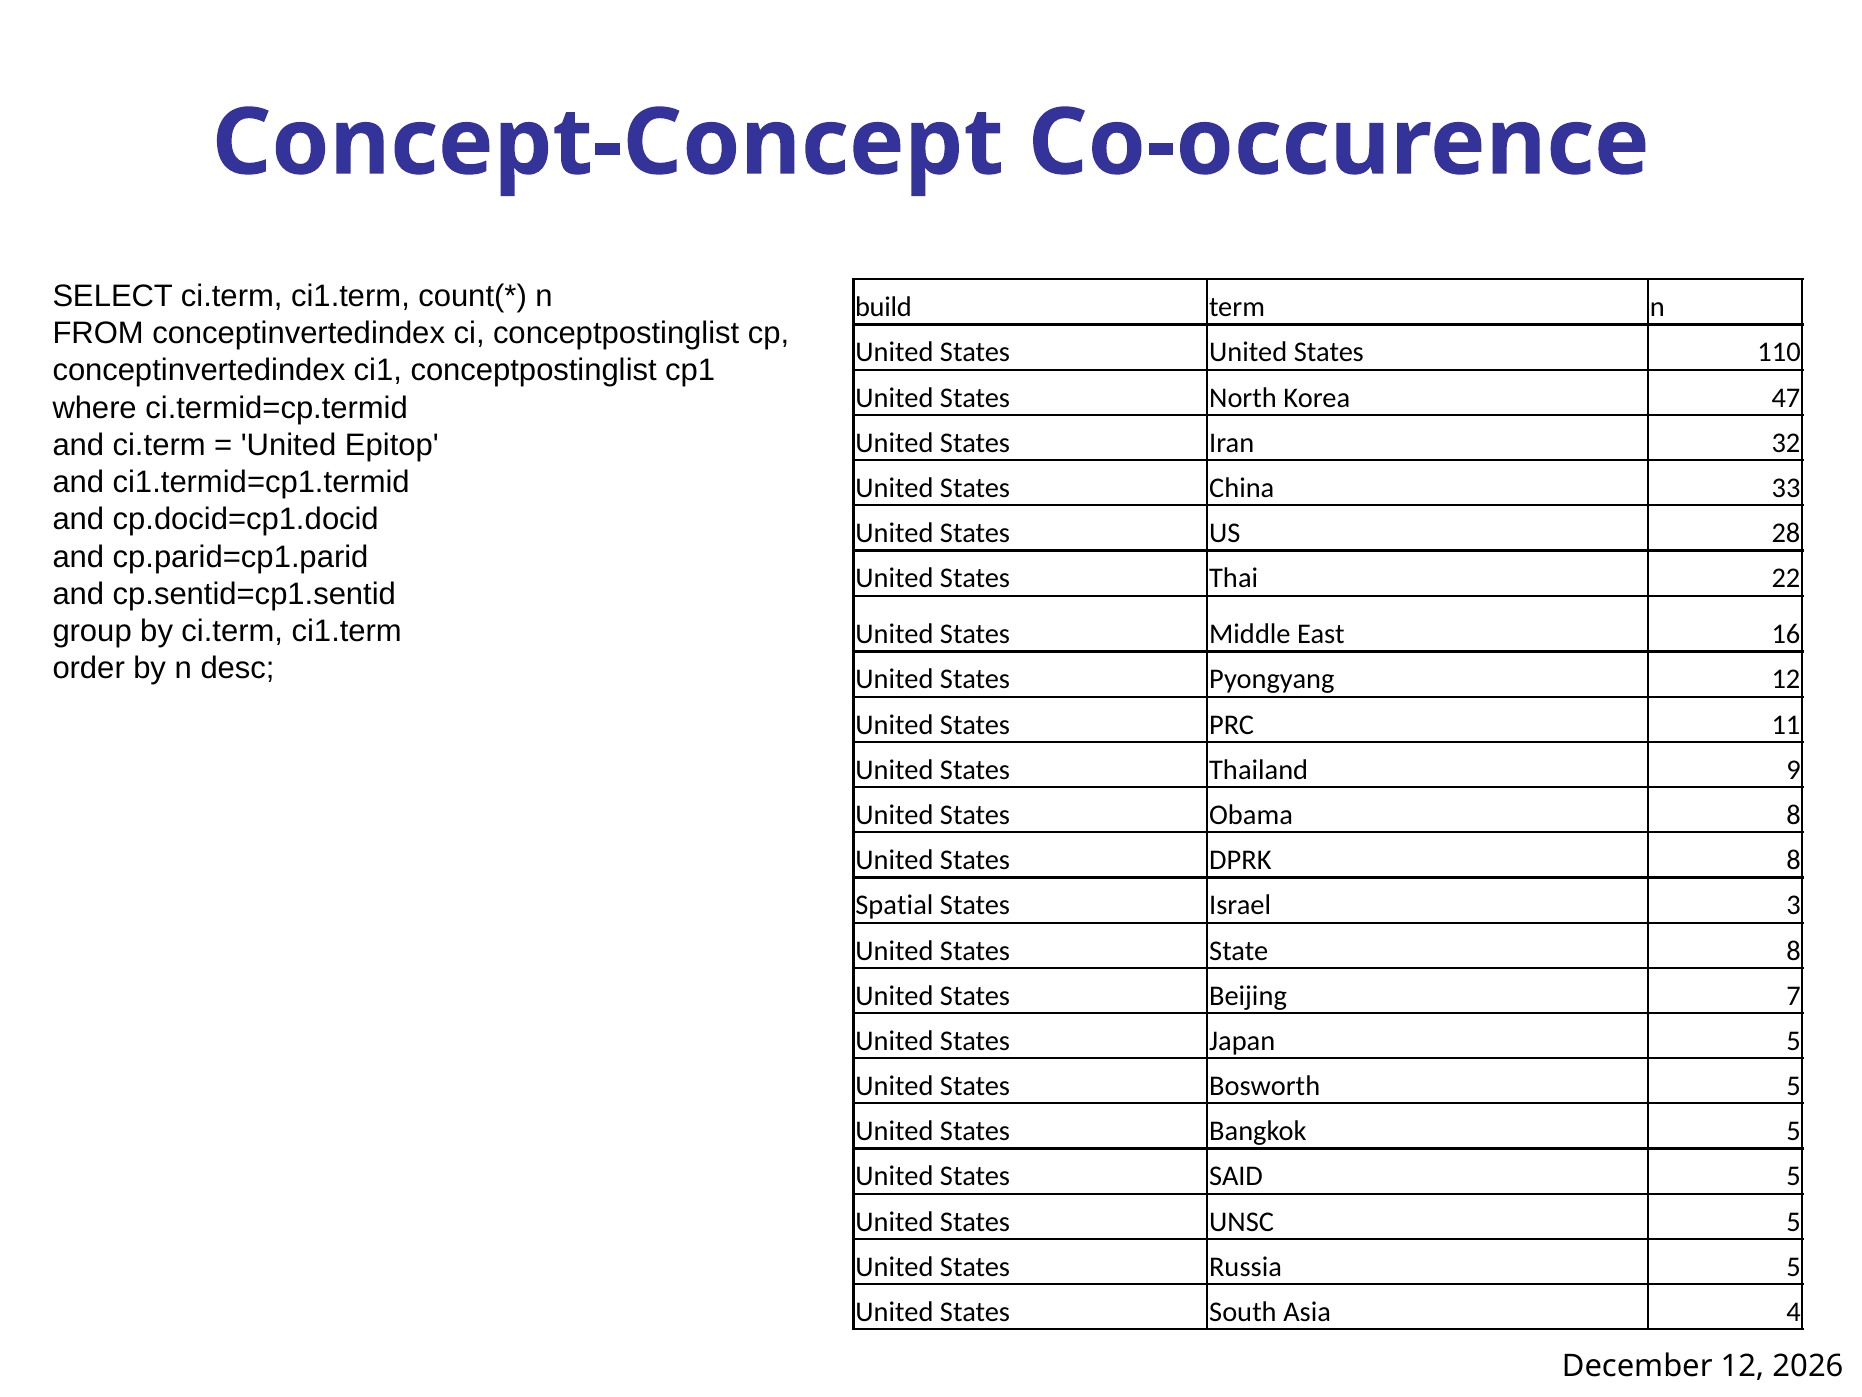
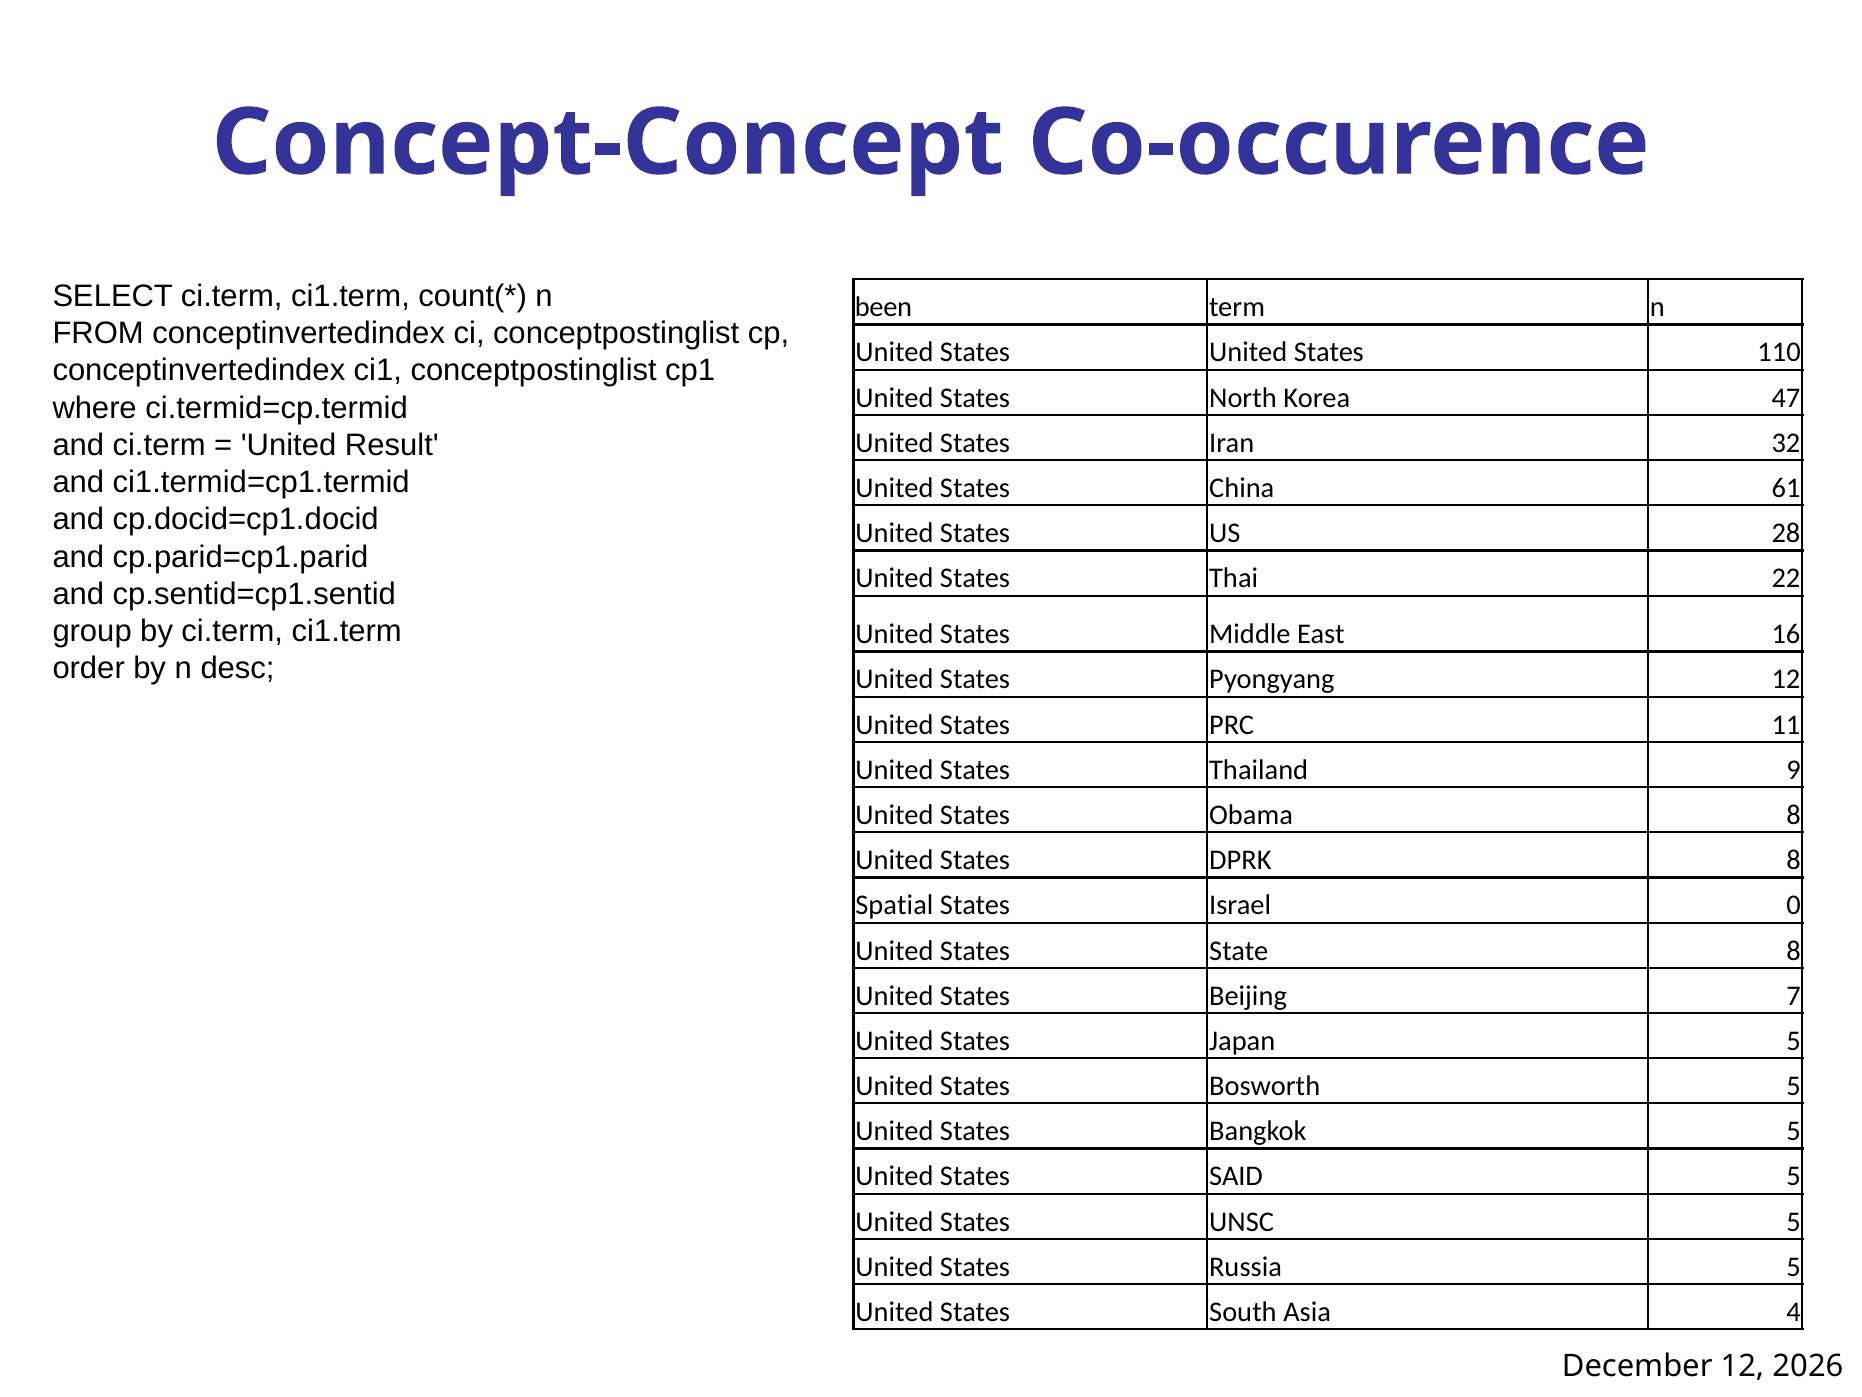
build: build -> been
Epitop: Epitop -> Result
33: 33 -> 61
3: 3 -> 0
